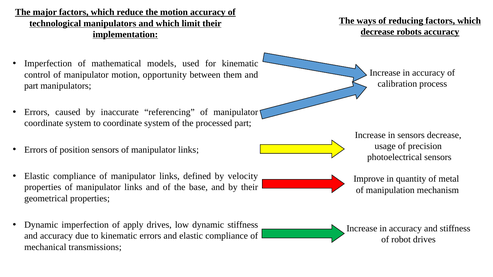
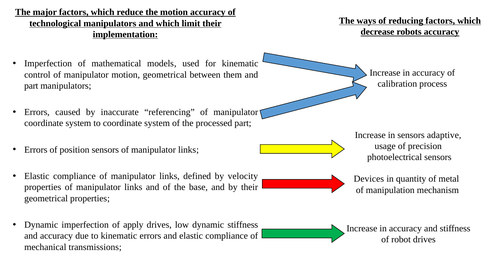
motion opportunity: opportunity -> geometrical
sensors decrease: decrease -> adaptive
Improve: Improve -> Devices
